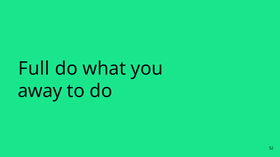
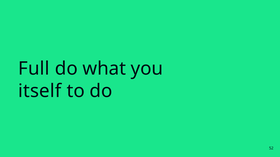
away: away -> itself
